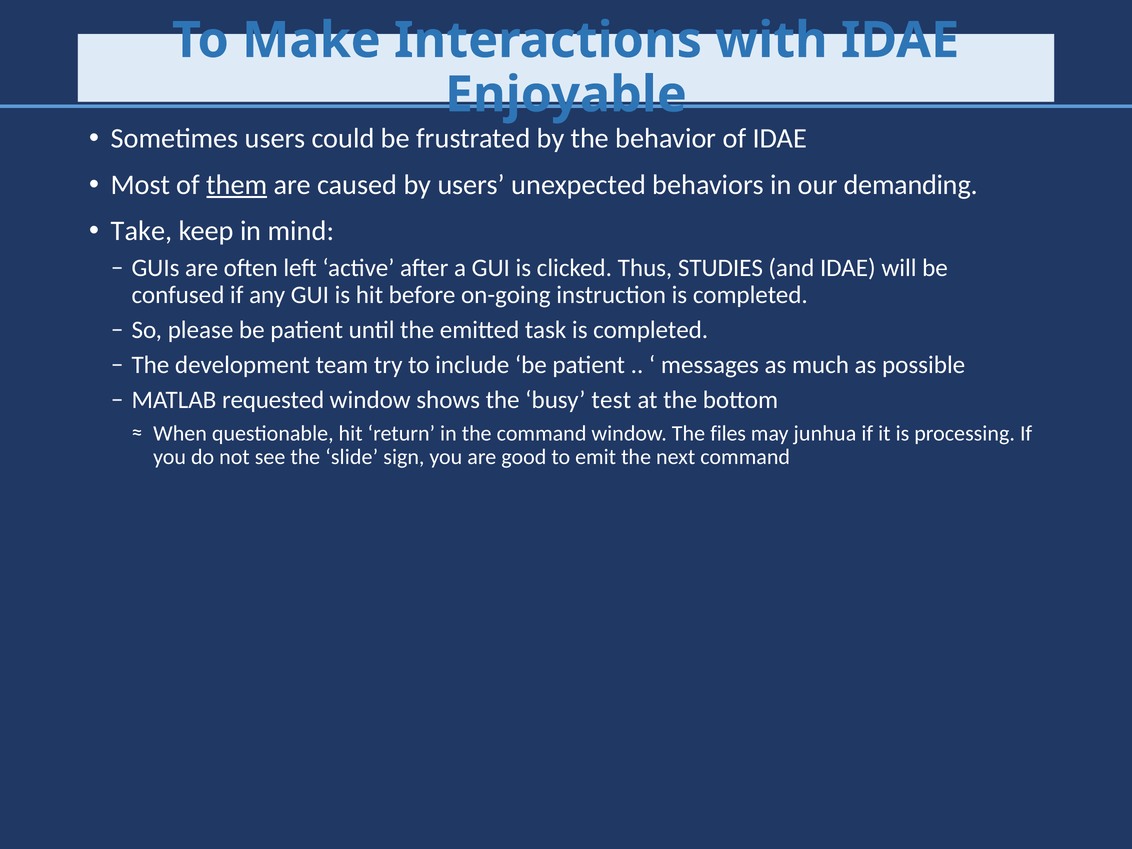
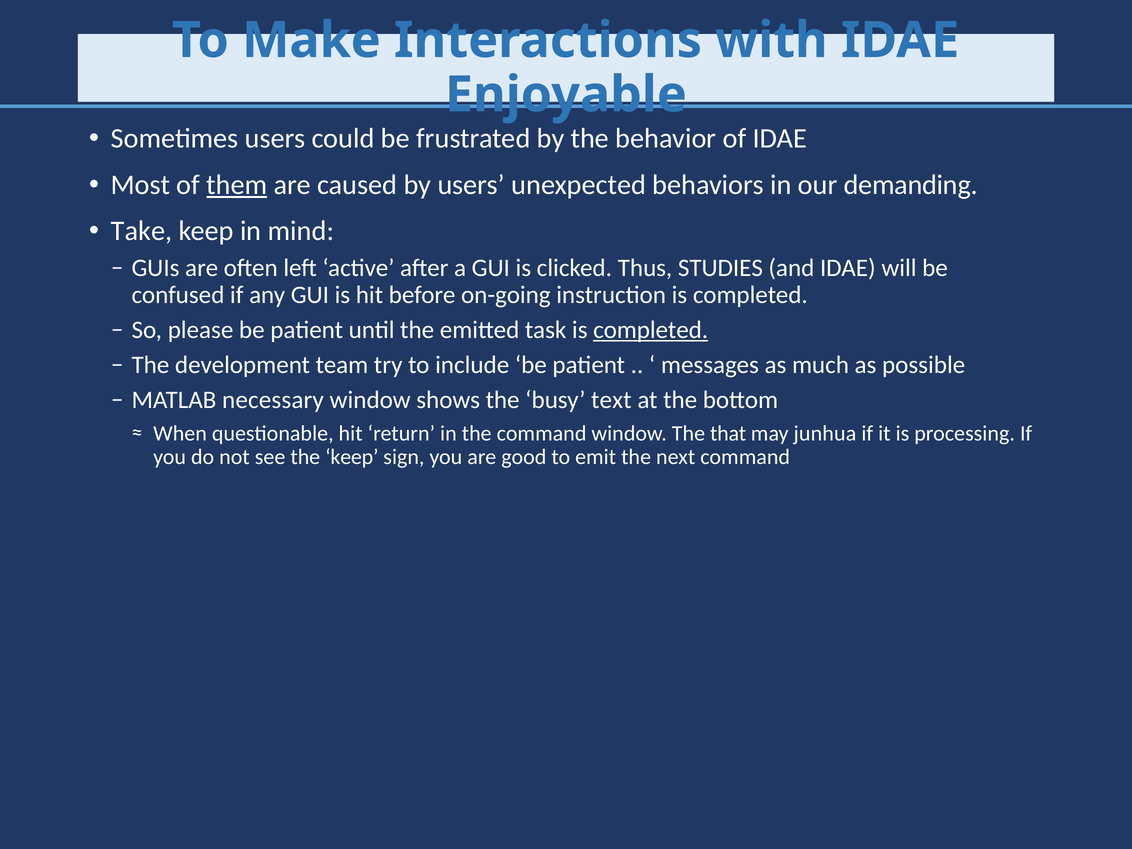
completed at (651, 330) underline: none -> present
requested: requested -> necessary
test: test -> text
files: files -> that
the slide: slide -> keep
